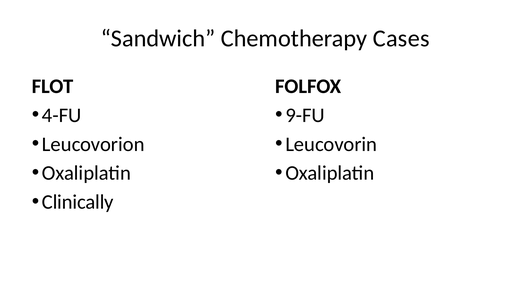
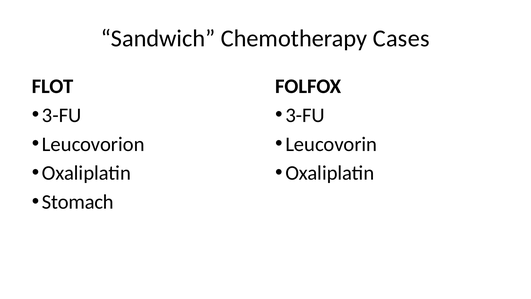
4-FU at (62, 115): 4-FU -> 3-FU
9-FU at (305, 115): 9-FU -> 3-FU
Clinically: Clinically -> Stomach
